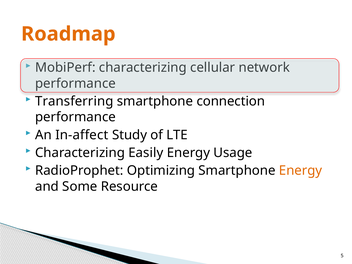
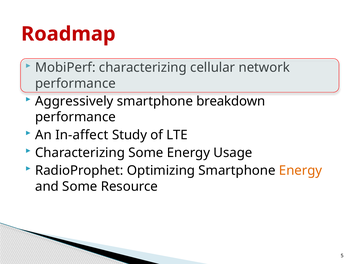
Roadmap colour: orange -> red
Transferring: Transferring -> Aggressively
connection: connection -> breakdown
Characterizing Easily: Easily -> Some
